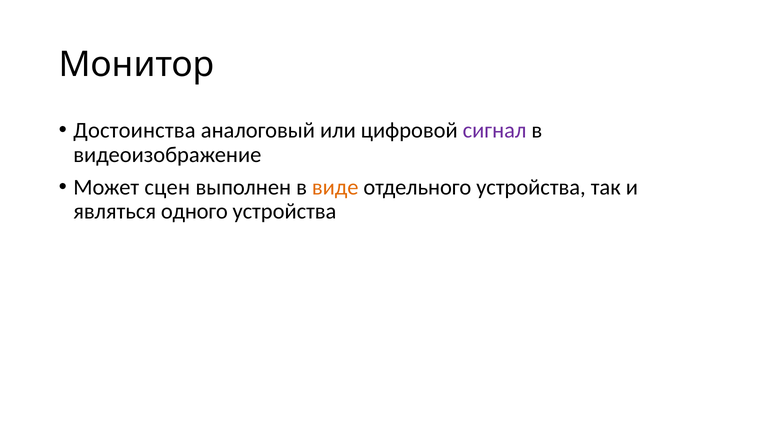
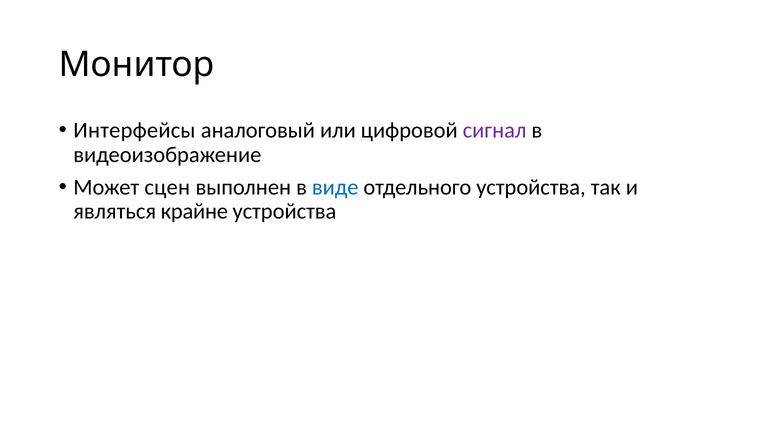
Достоинства: Достоинства -> Интерфейсы
виде colour: orange -> blue
одного: одного -> крайне
